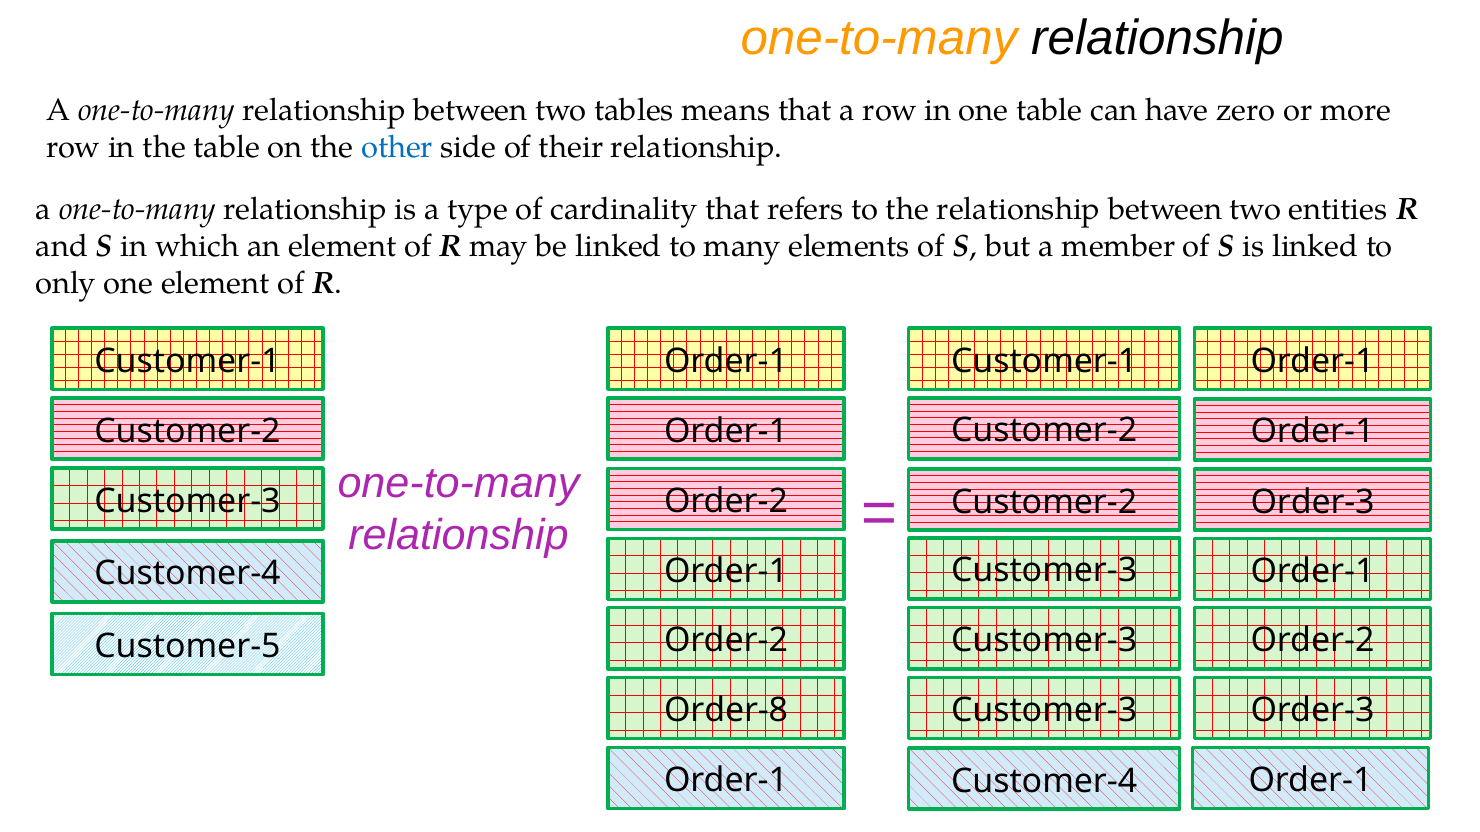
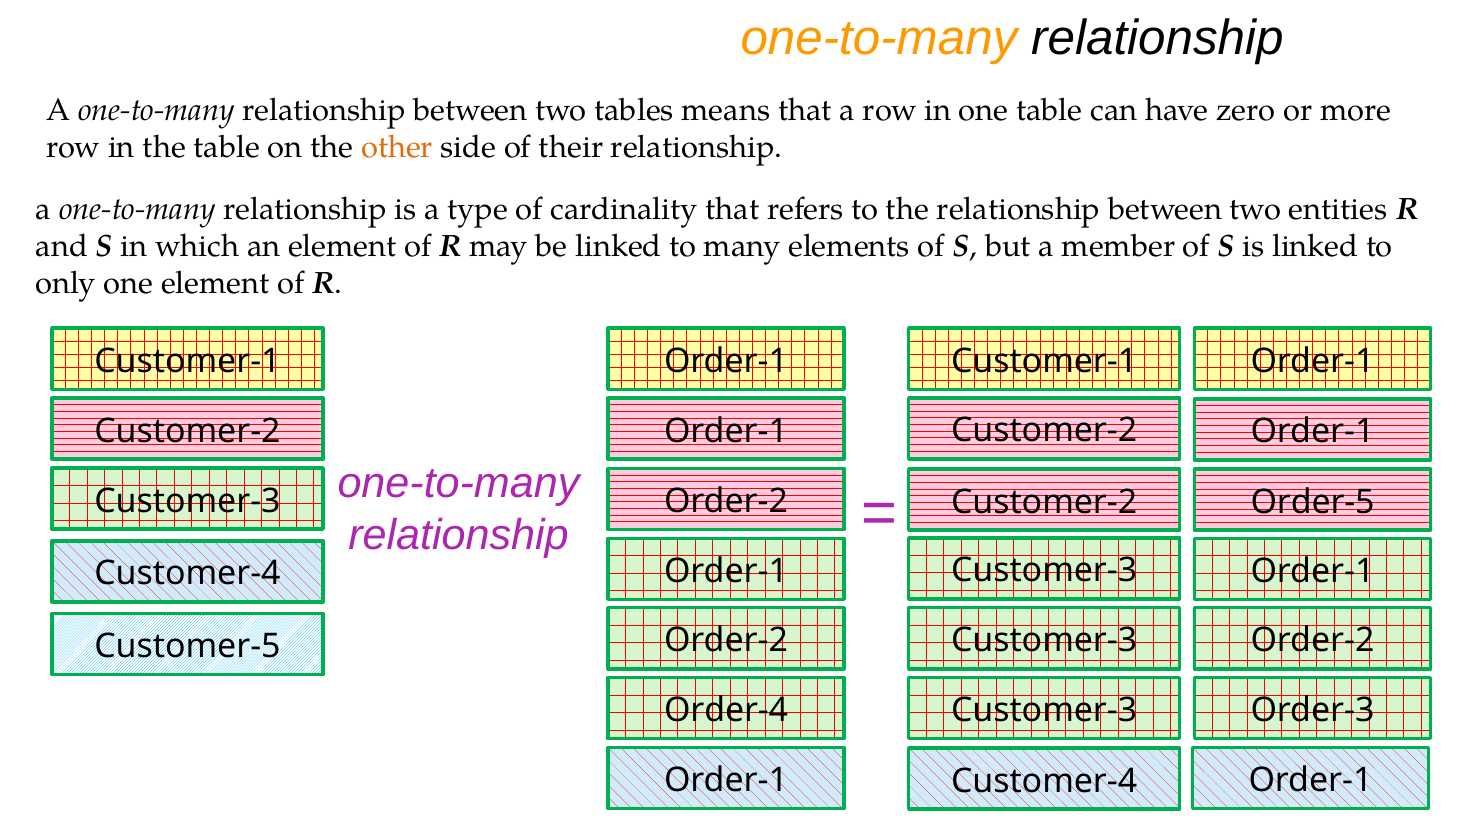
other colour: blue -> orange
Order-3 at (1313, 502): Order-3 -> Order-5
Order-8: Order-8 -> Order-4
